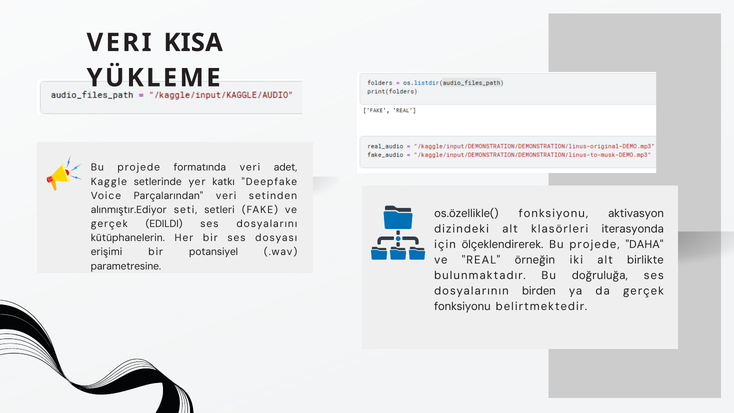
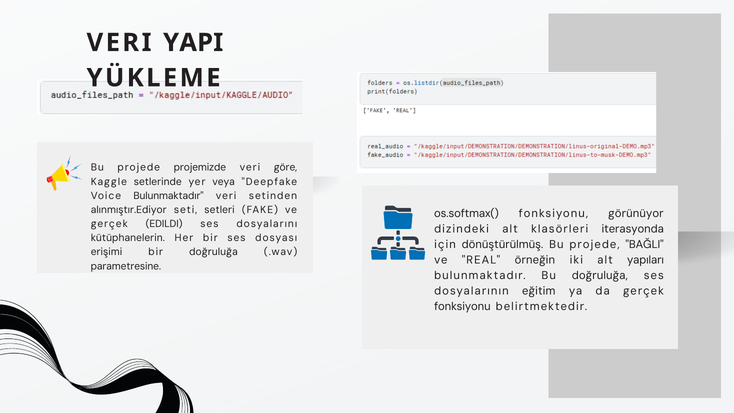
KISA: KISA -> YAPI
formatında: formatında -> projemizde
adet: adet -> göre
katkı: katkı -> veya
Voice Parçalarından: Parçalarından -> Bulunmaktadır
os.özellikle(: os.özellikle( -> os.softmax(
aktivasyon: aktivasyon -> görünüyor
ölçeklendirerek: ölçeklendirerek -> dönüştürülmüş
DAHA: DAHA -> BAĞLI
bir potansiyel: potansiyel -> doğruluğa
birlikte: birlikte -> yapıları
birden: birden -> eğitim
